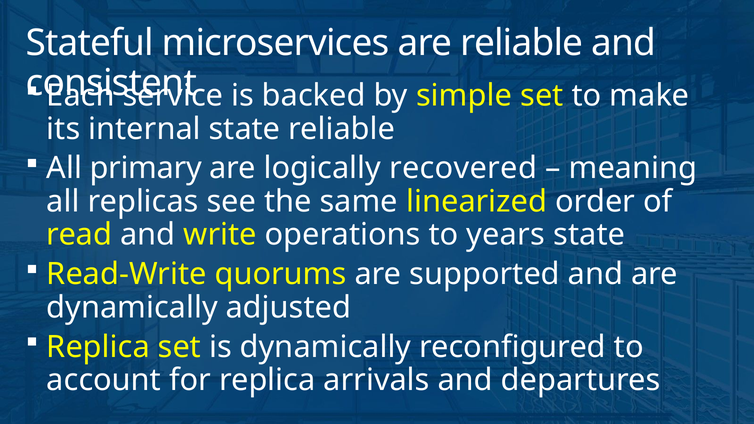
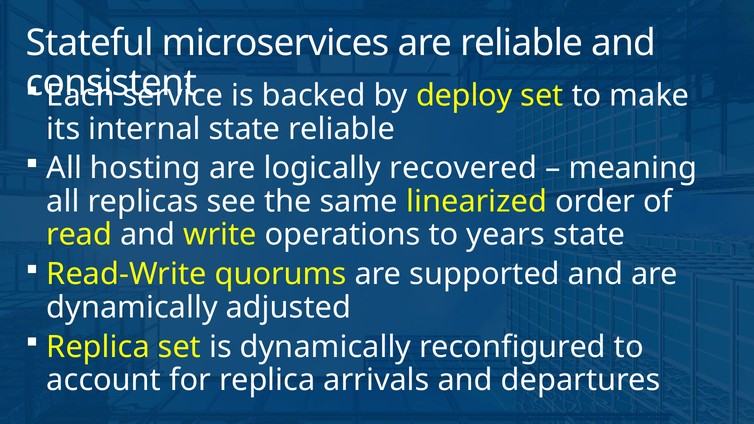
simple: simple -> deploy
primary: primary -> hosting
